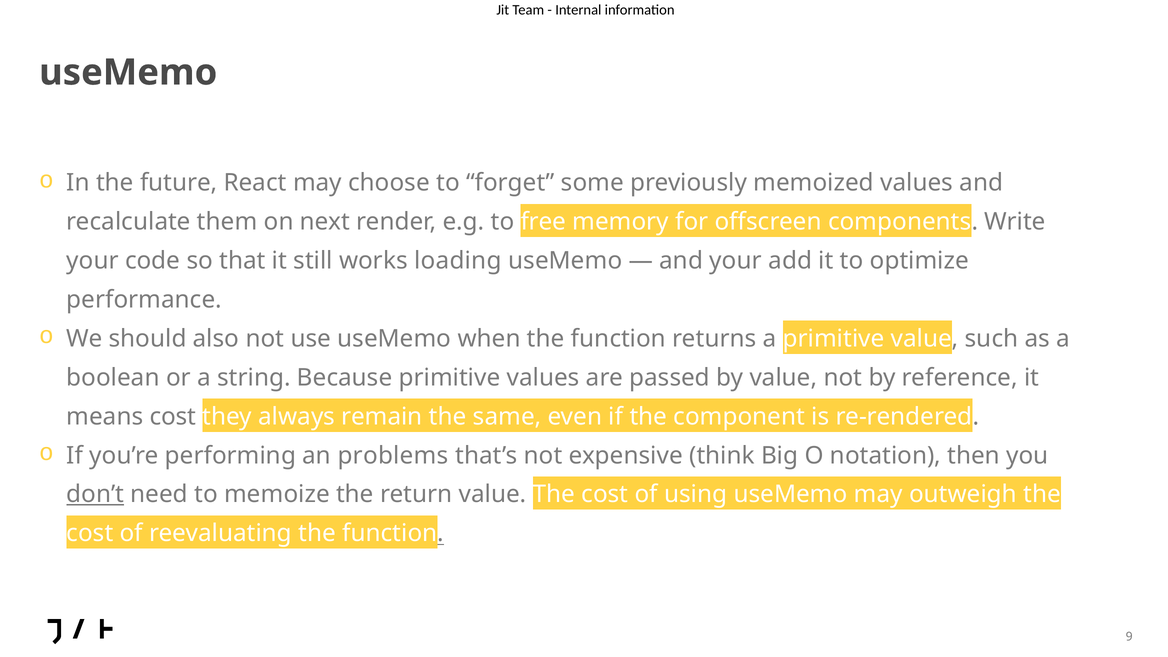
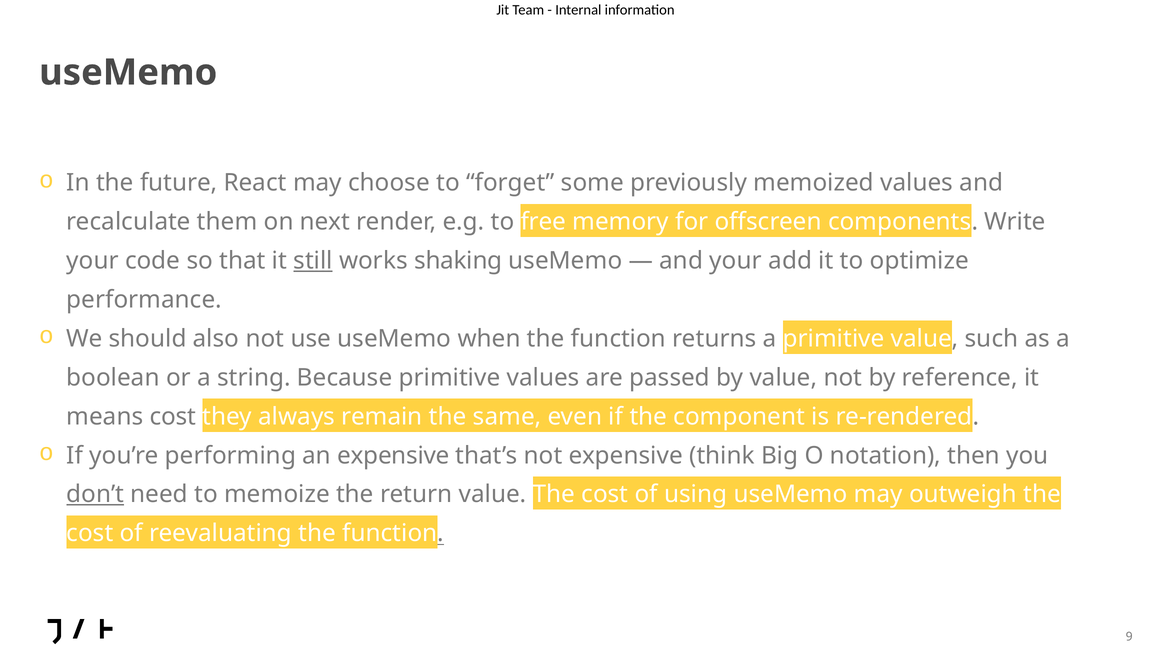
still underline: none -> present
loading: loading -> shaking
an problems: problems -> expensive
